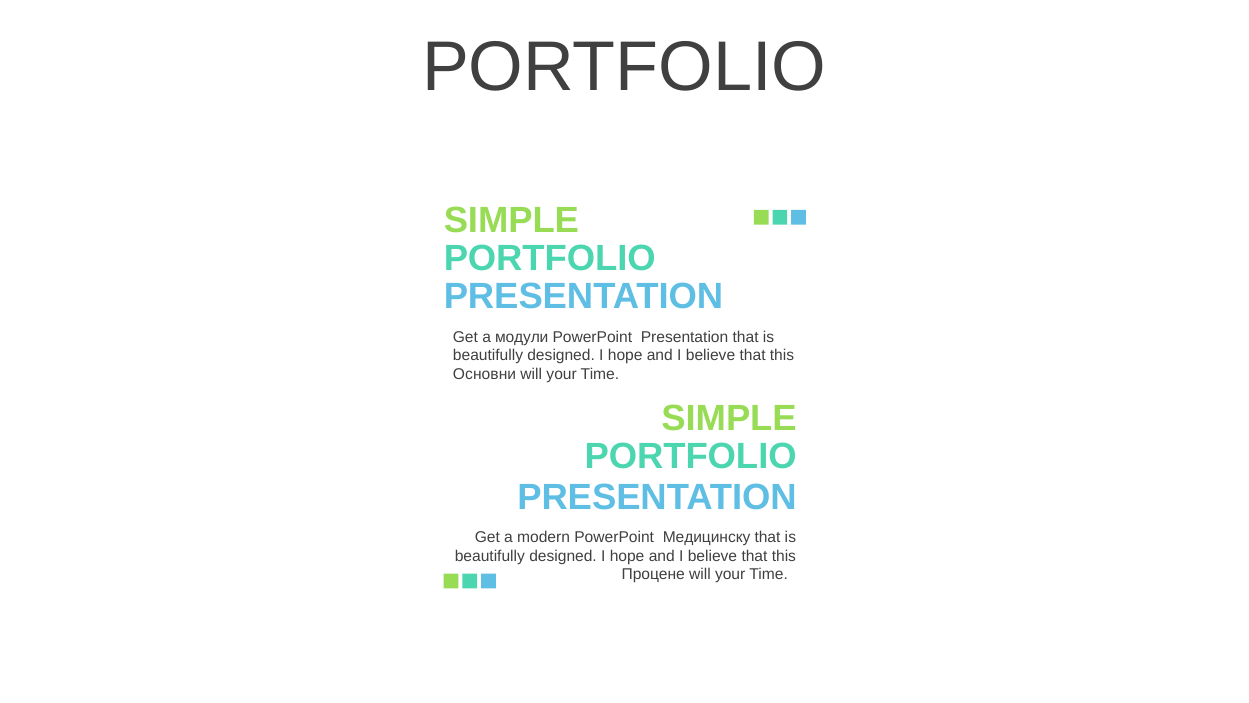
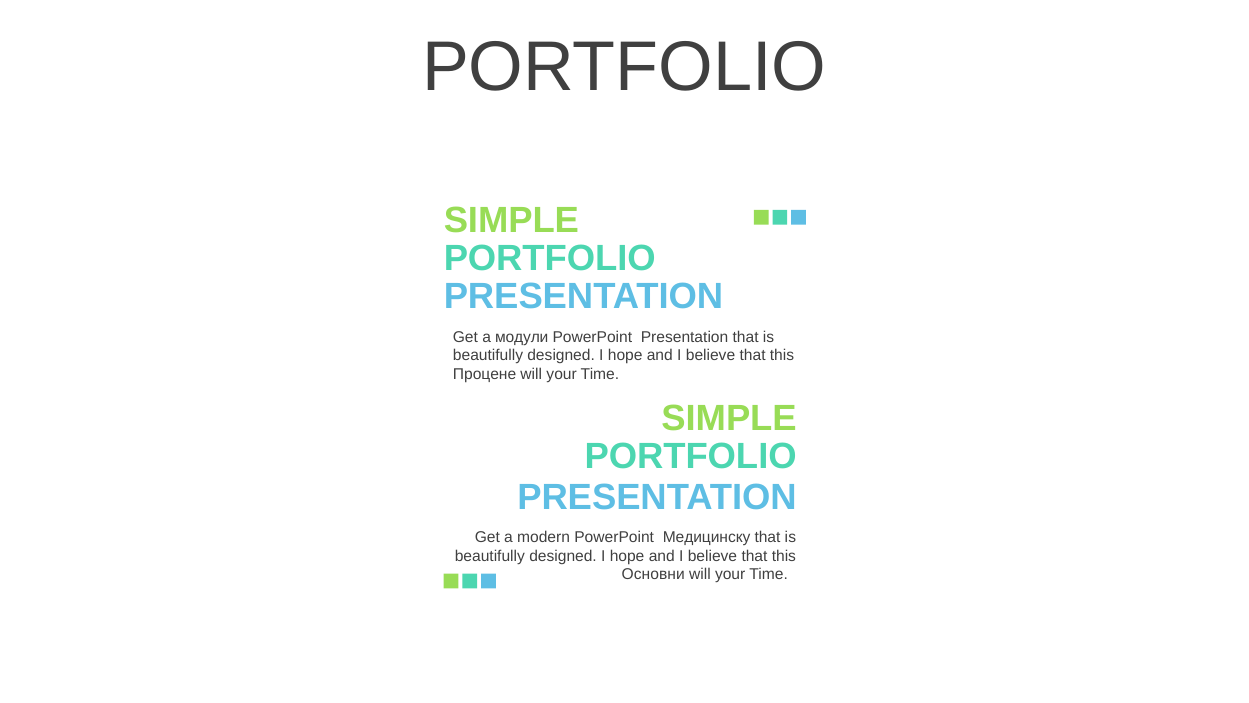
Основни: Основни -> Процене
Процене: Процене -> Основни
